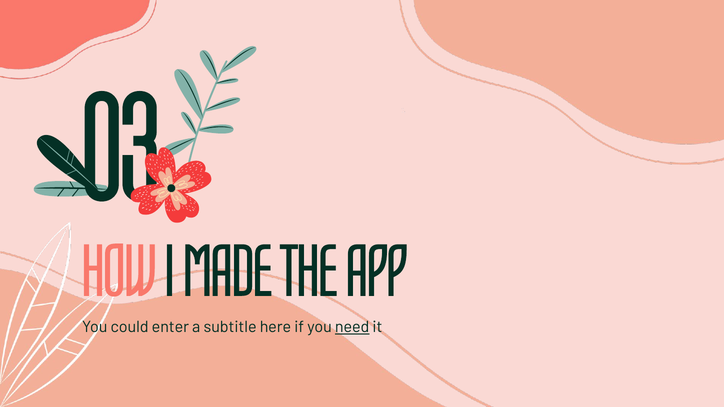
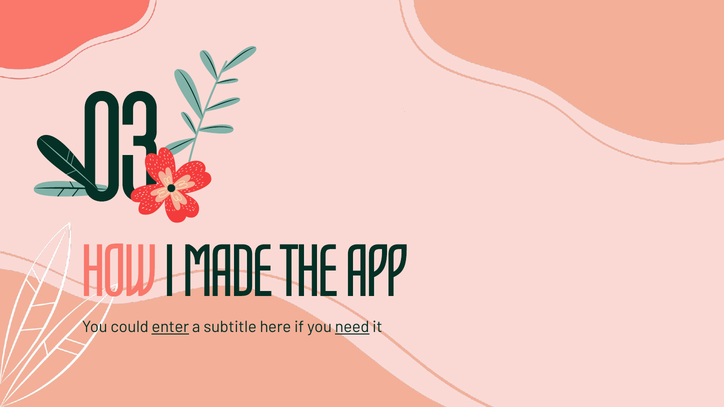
enter underline: none -> present
